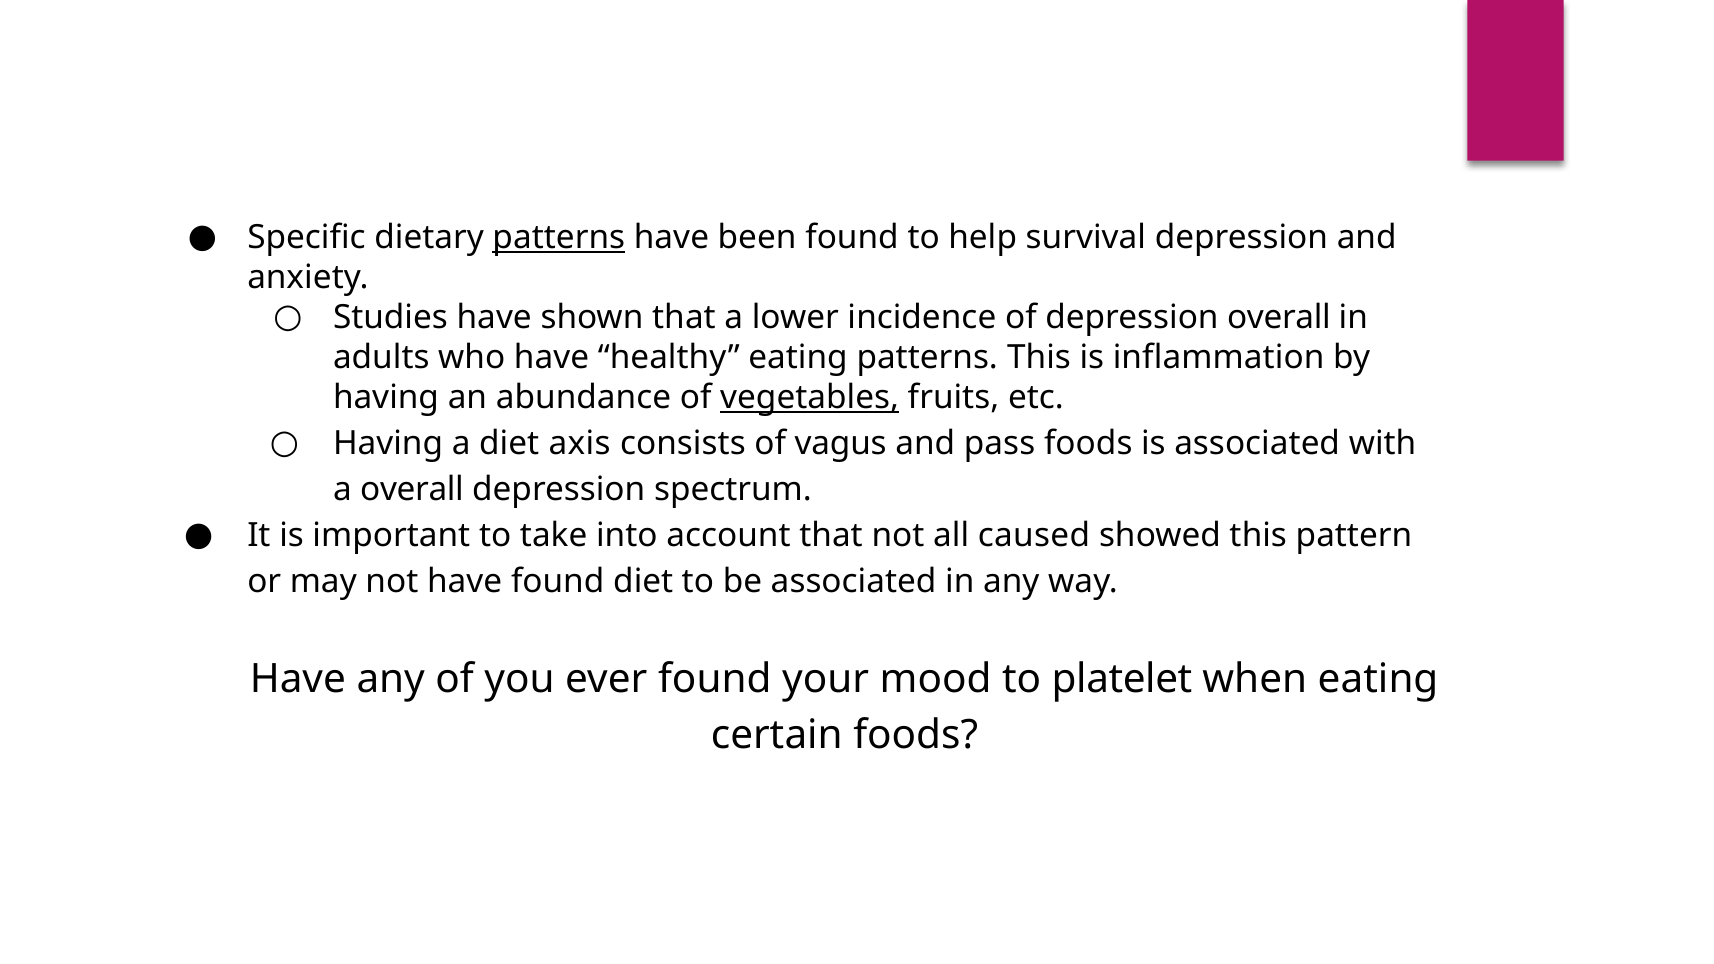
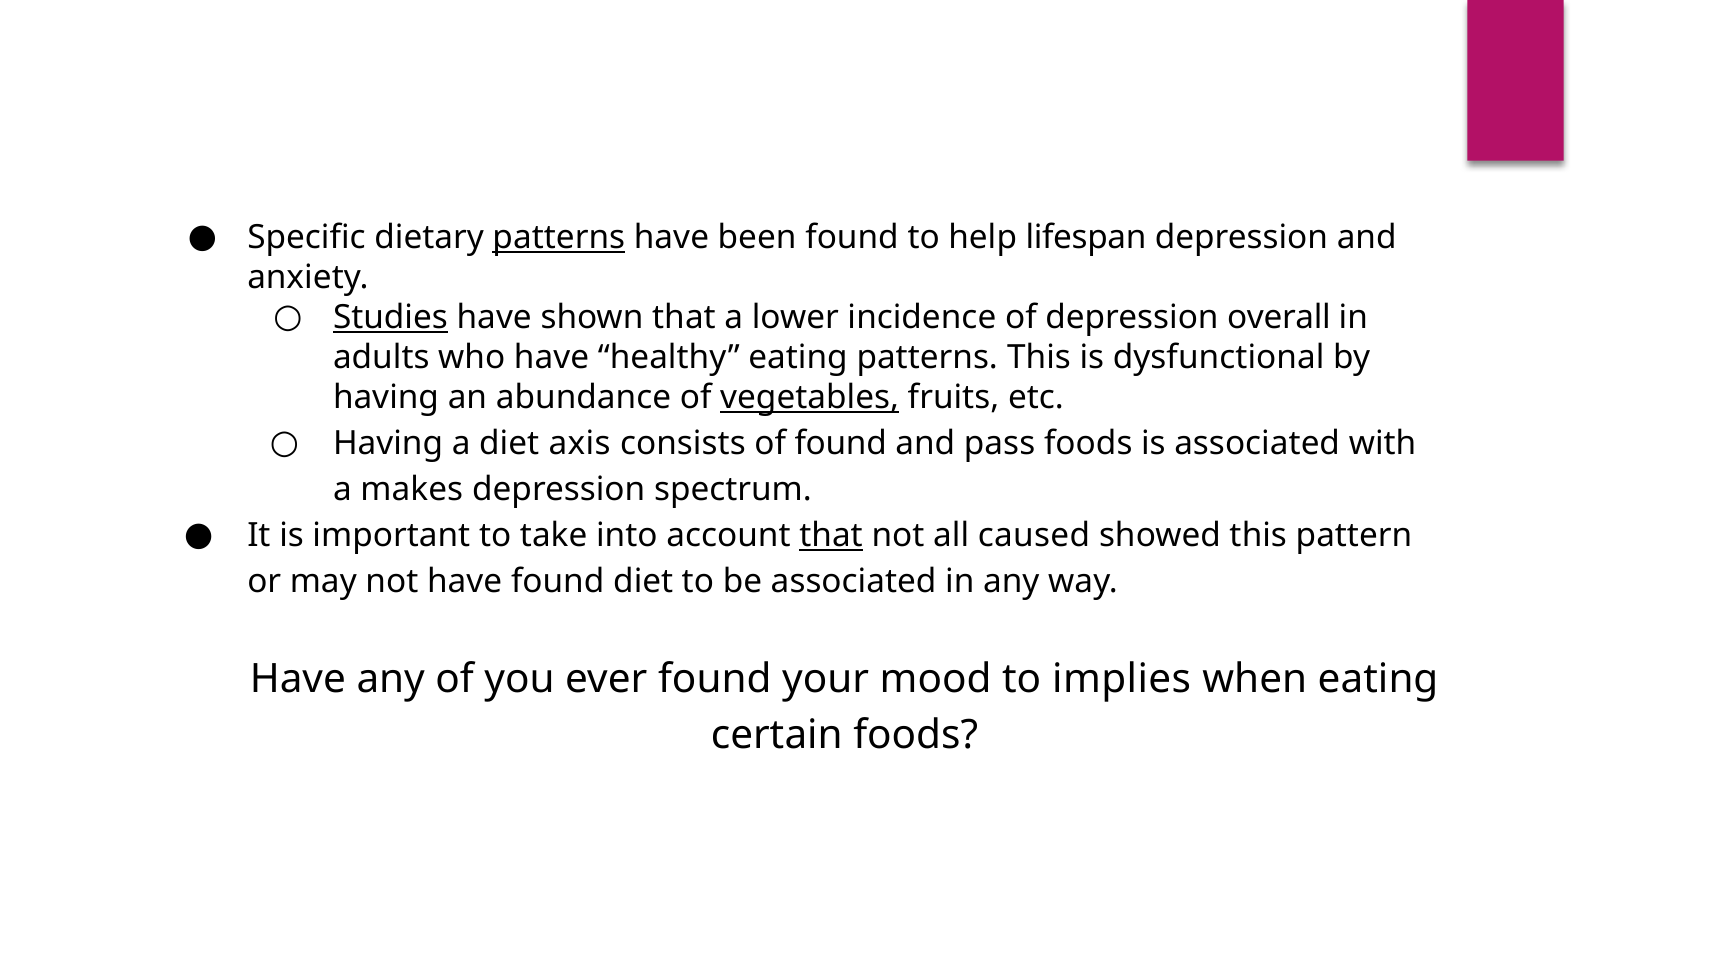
survival: survival -> lifespan
Studies underline: none -> present
inflammation: inflammation -> dysfunctional
of vagus: vagus -> found
a overall: overall -> makes
that at (831, 535) underline: none -> present
platelet: platelet -> implies
